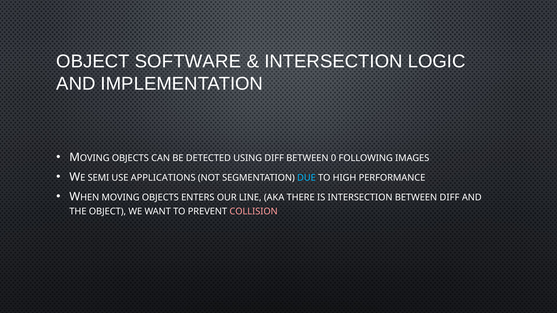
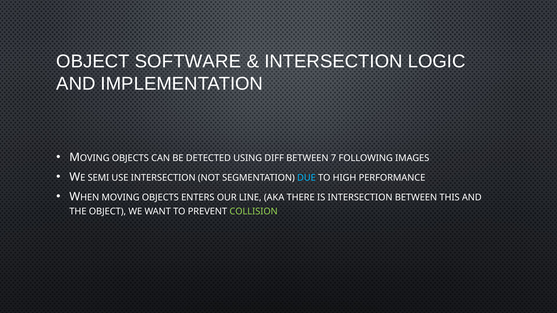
0: 0 -> 7
USE APPLICATIONS: APPLICATIONS -> INTERSECTION
BETWEEN DIFF: DIFF -> THIS
COLLISION colour: pink -> light green
